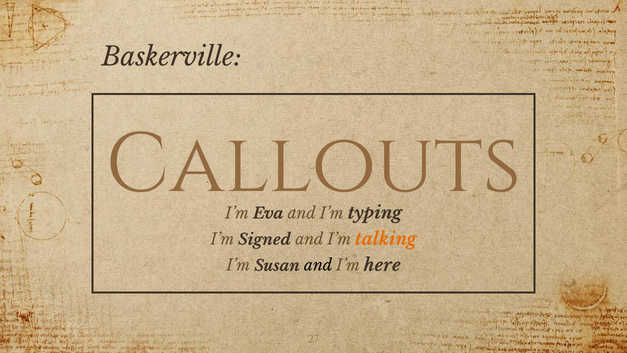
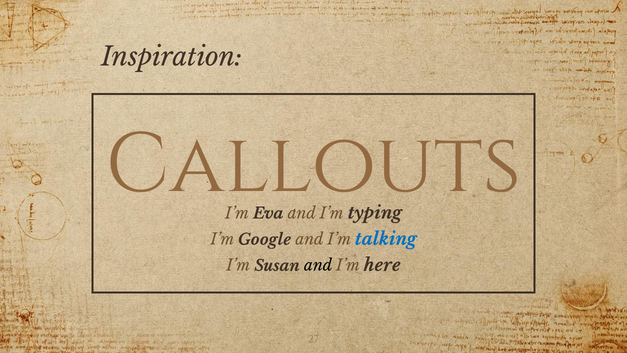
Baskerville: Baskerville -> Inspiration
Signed: Signed -> Google
talking colour: orange -> blue
